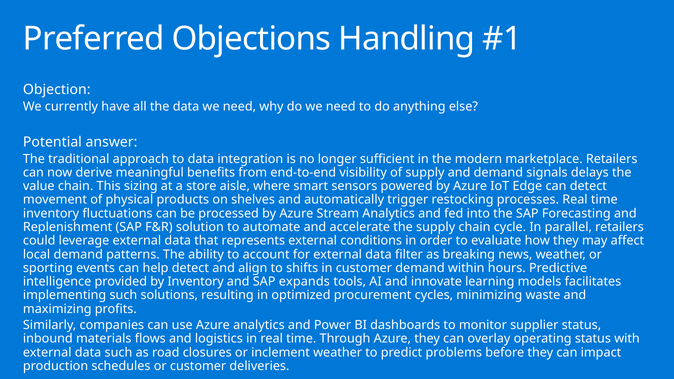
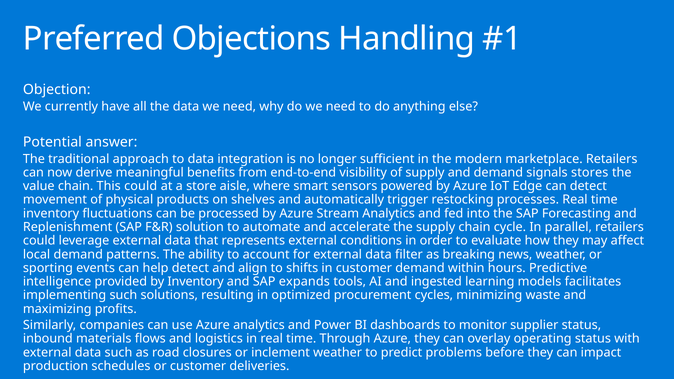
delays: delays -> stores
This sizing: sizing -> could
innovate: innovate -> ingested
